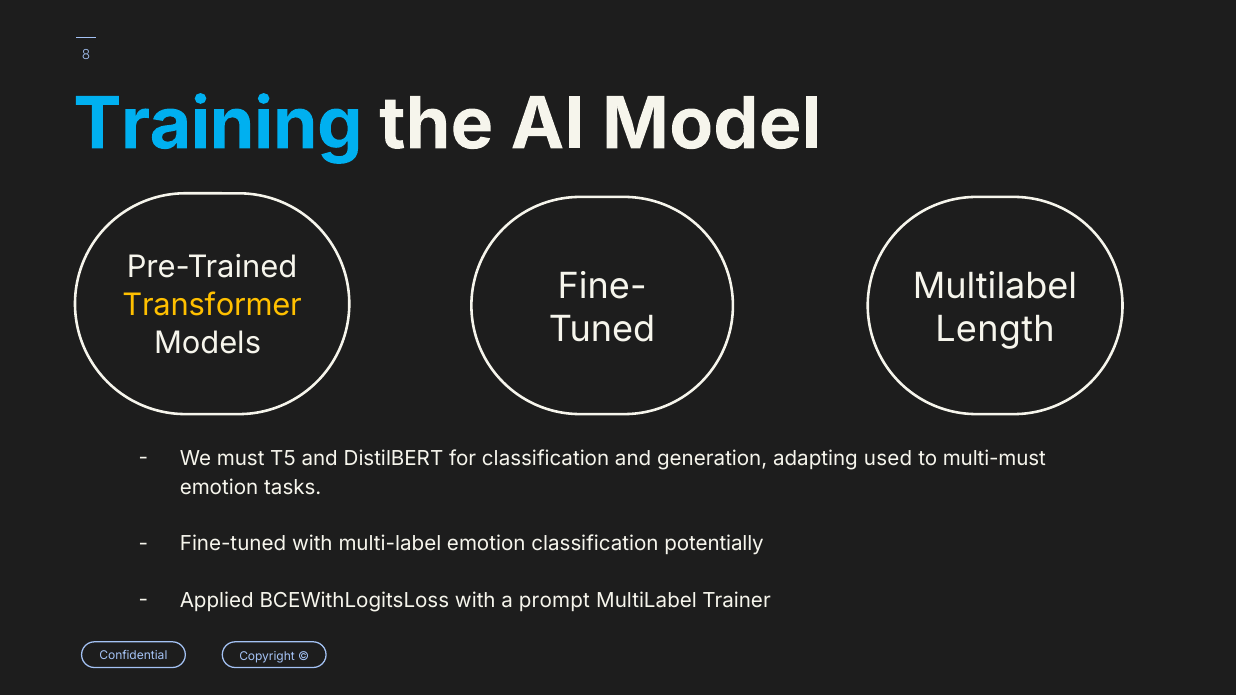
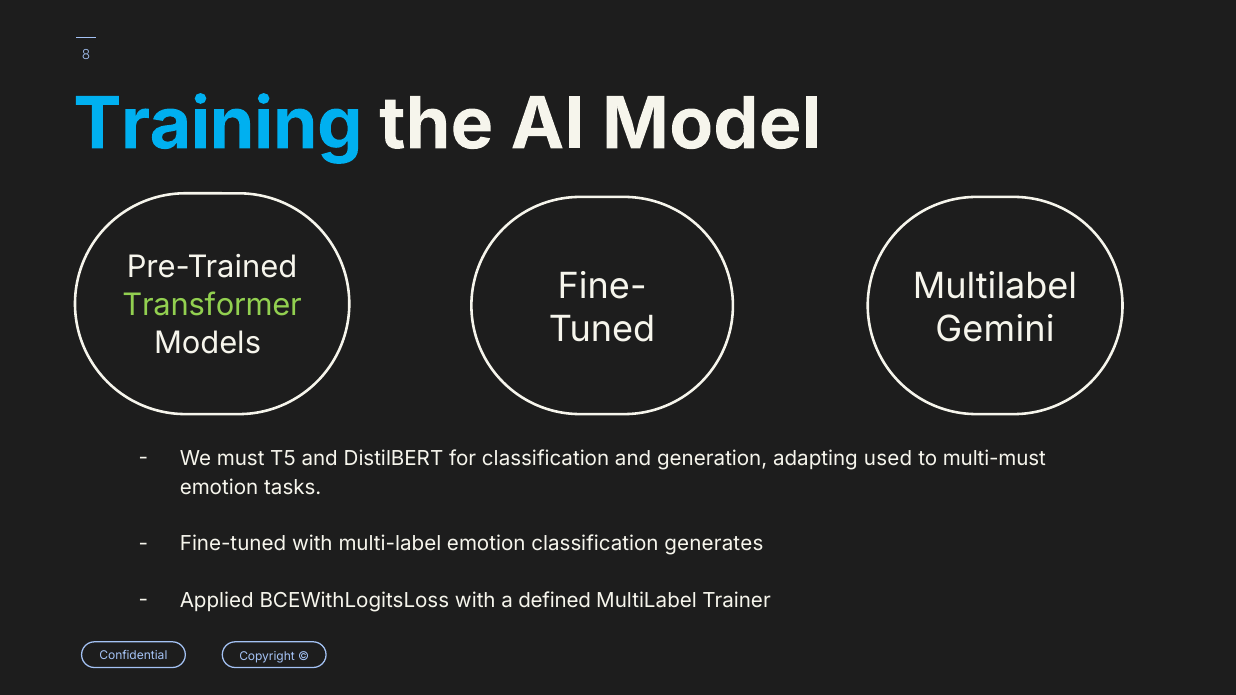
Transformer colour: yellow -> light green
Length: Length -> Gemini
potentially: potentially -> generates
prompt: prompt -> defined
